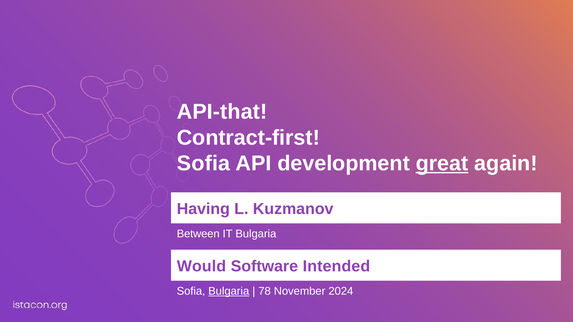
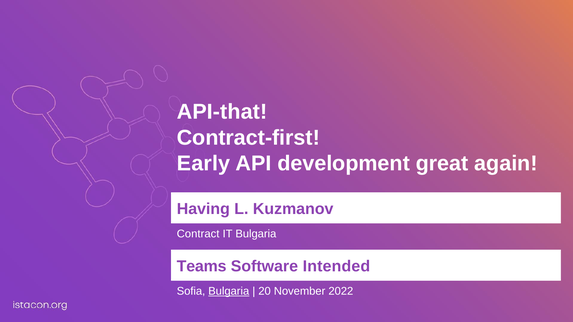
Sofia at (204, 164): Sofia -> Early
great underline: present -> none
Between: Between -> Contract
Would: Would -> Teams
78: 78 -> 20
2024: 2024 -> 2022
